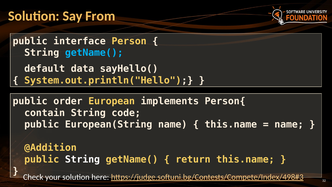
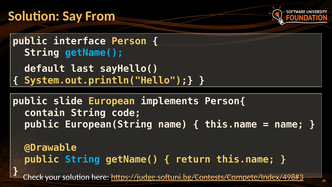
data: data -> last
order: order -> slide
@Addition: @Addition -> @Drawable
String at (82, 159) colour: white -> light blue
